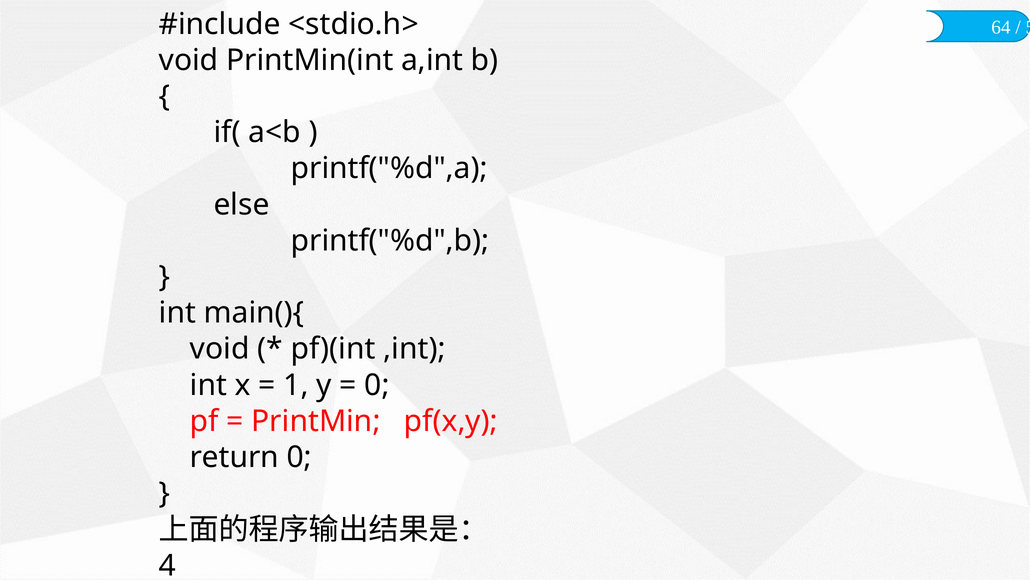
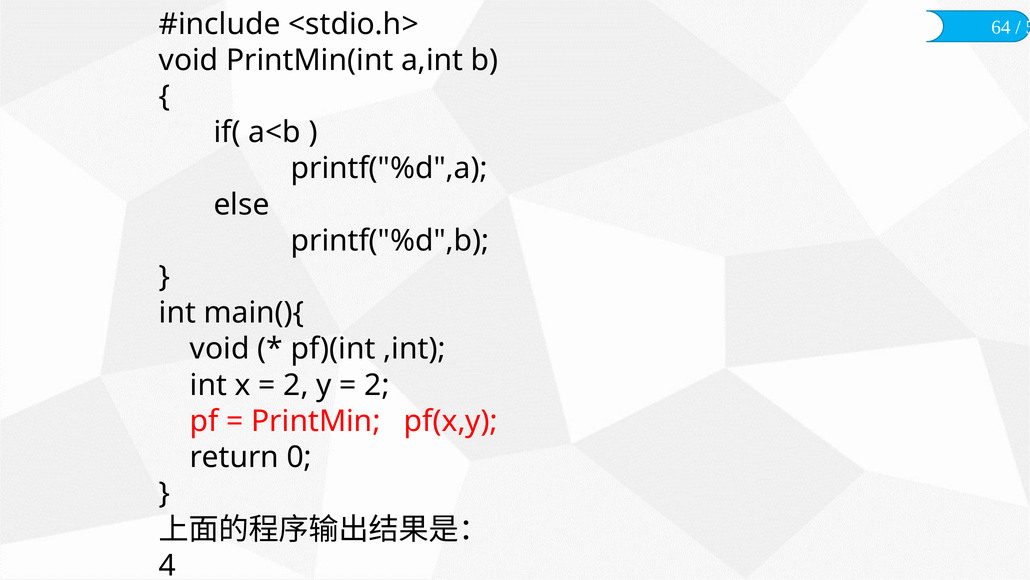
1 at (296, 385): 1 -> 2
0 at (377, 385): 0 -> 2
